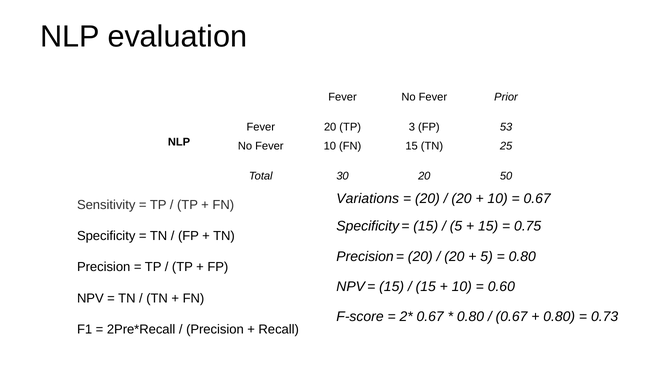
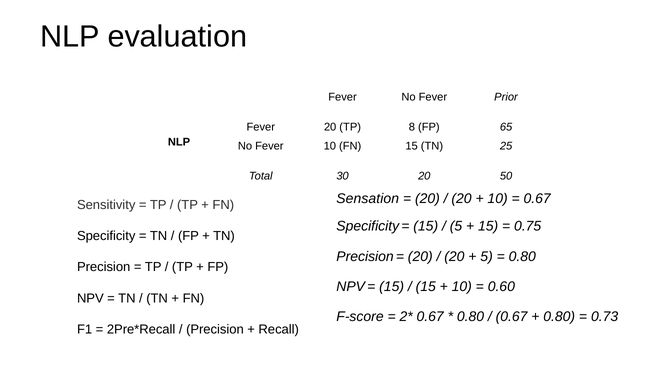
3: 3 -> 8
53: 53 -> 65
Variations: Variations -> Sensation
